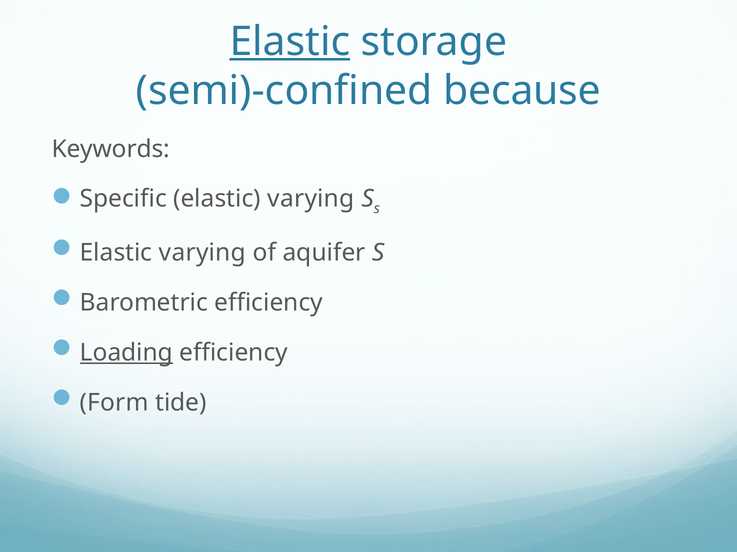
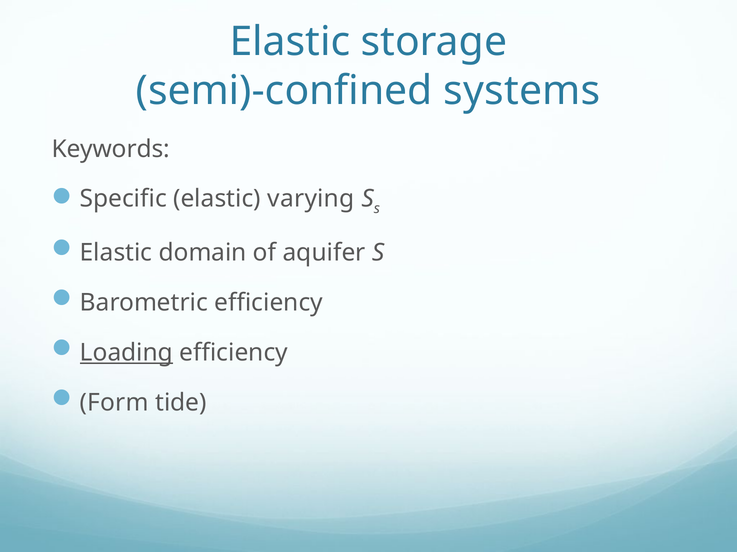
Elastic at (290, 42) underline: present -> none
because: because -> systems
varying at (202, 253): varying -> domain
